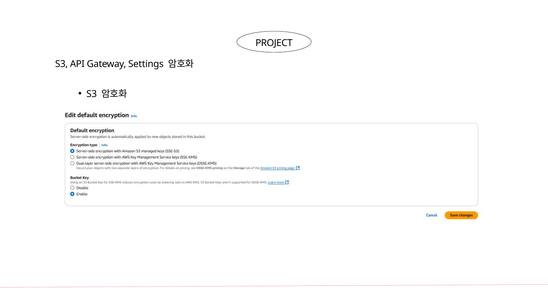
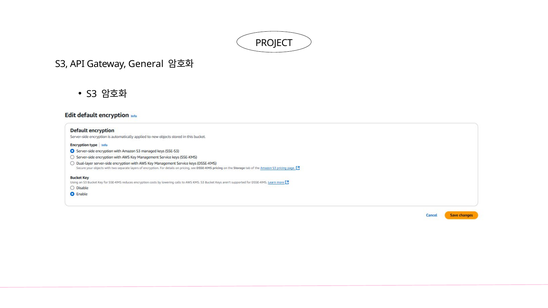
Settings: Settings -> General
